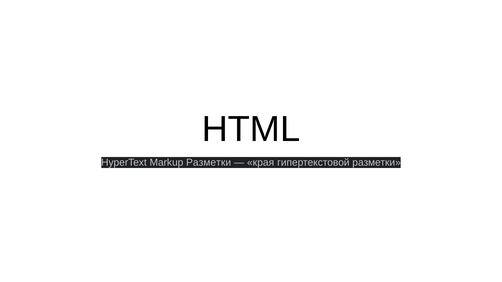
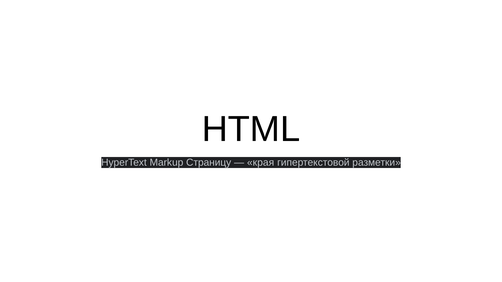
Markup Разметки: Разметки -> Страницу
